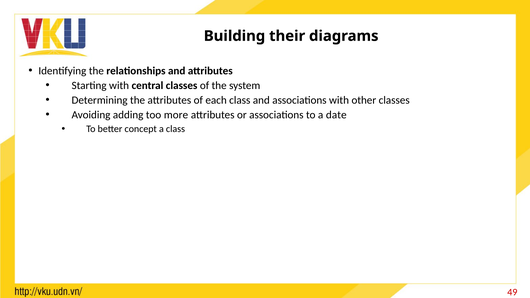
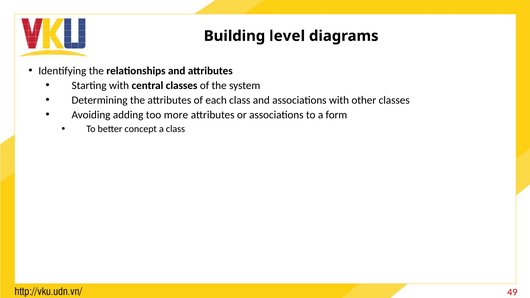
their: their -> level
date: date -> form
